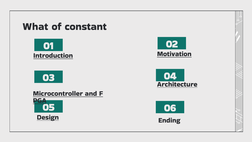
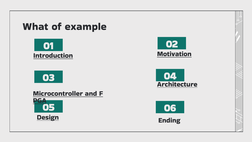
constant: constant -> example
